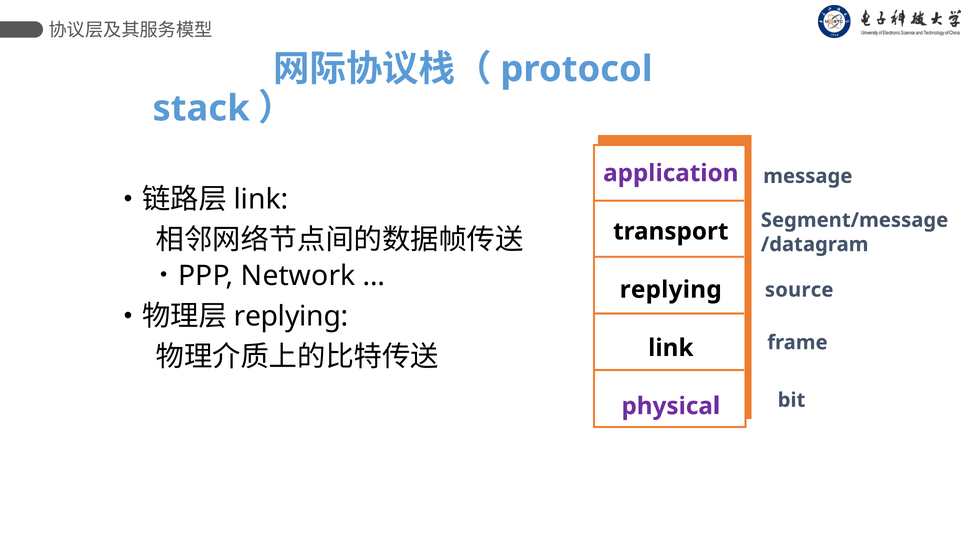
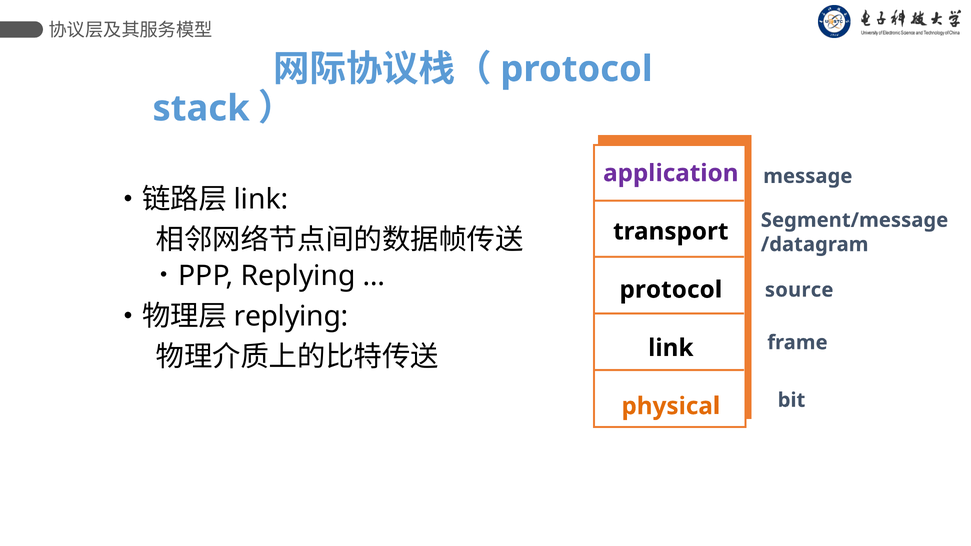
PPP Network: Network -> Replying
replying at (671, 290): replying -> protocol
physical colour: purple -> orange
